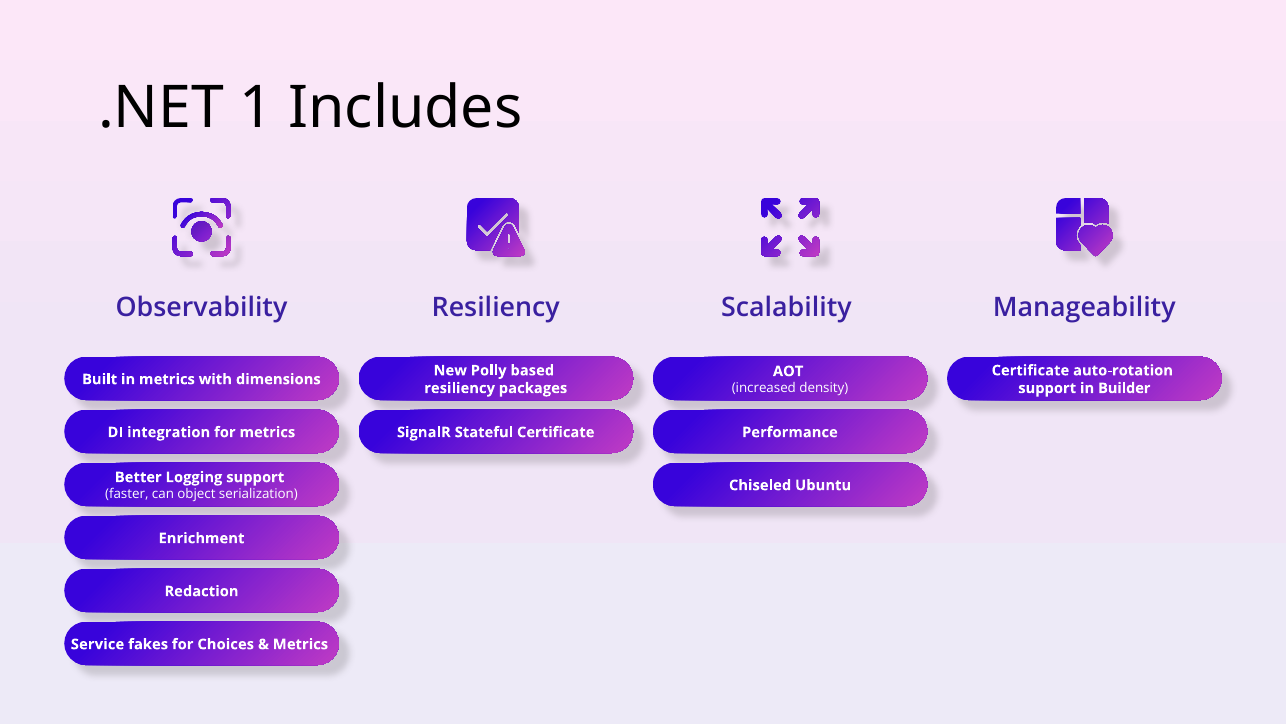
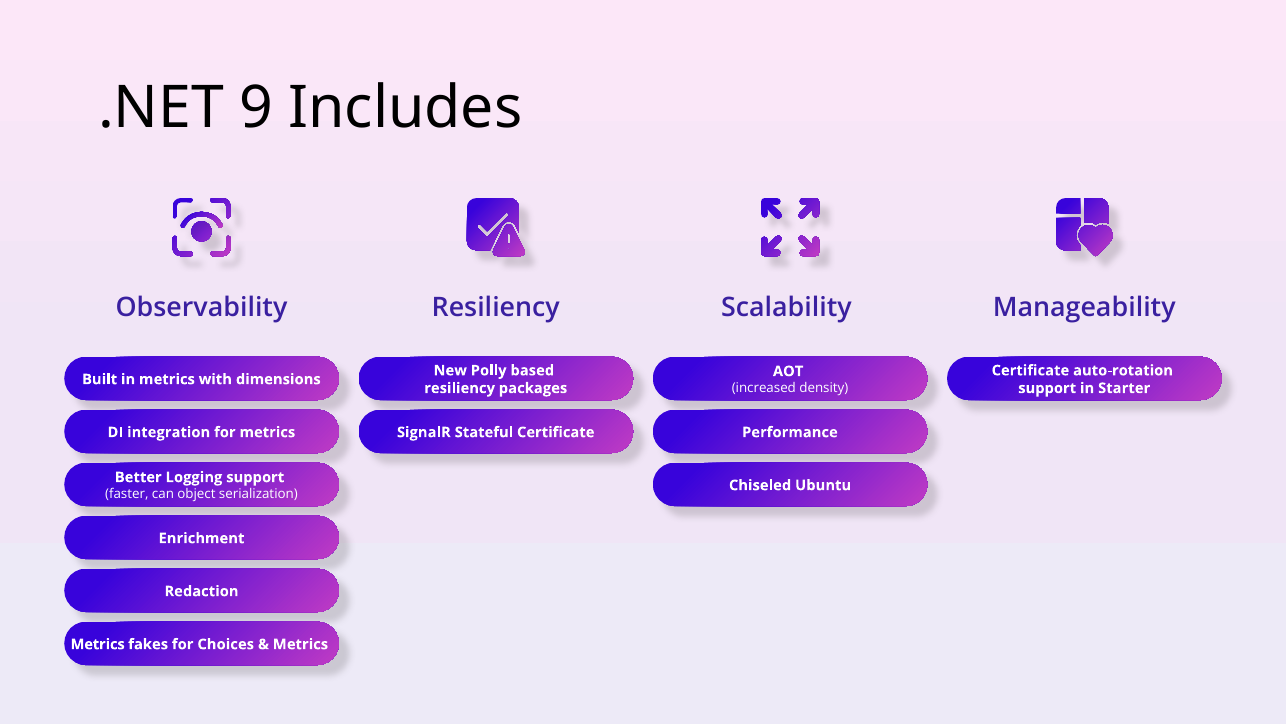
1: 1 -> 9
Builder: Builder -> Starter
Service at (98, 644): Service -> Metrics
